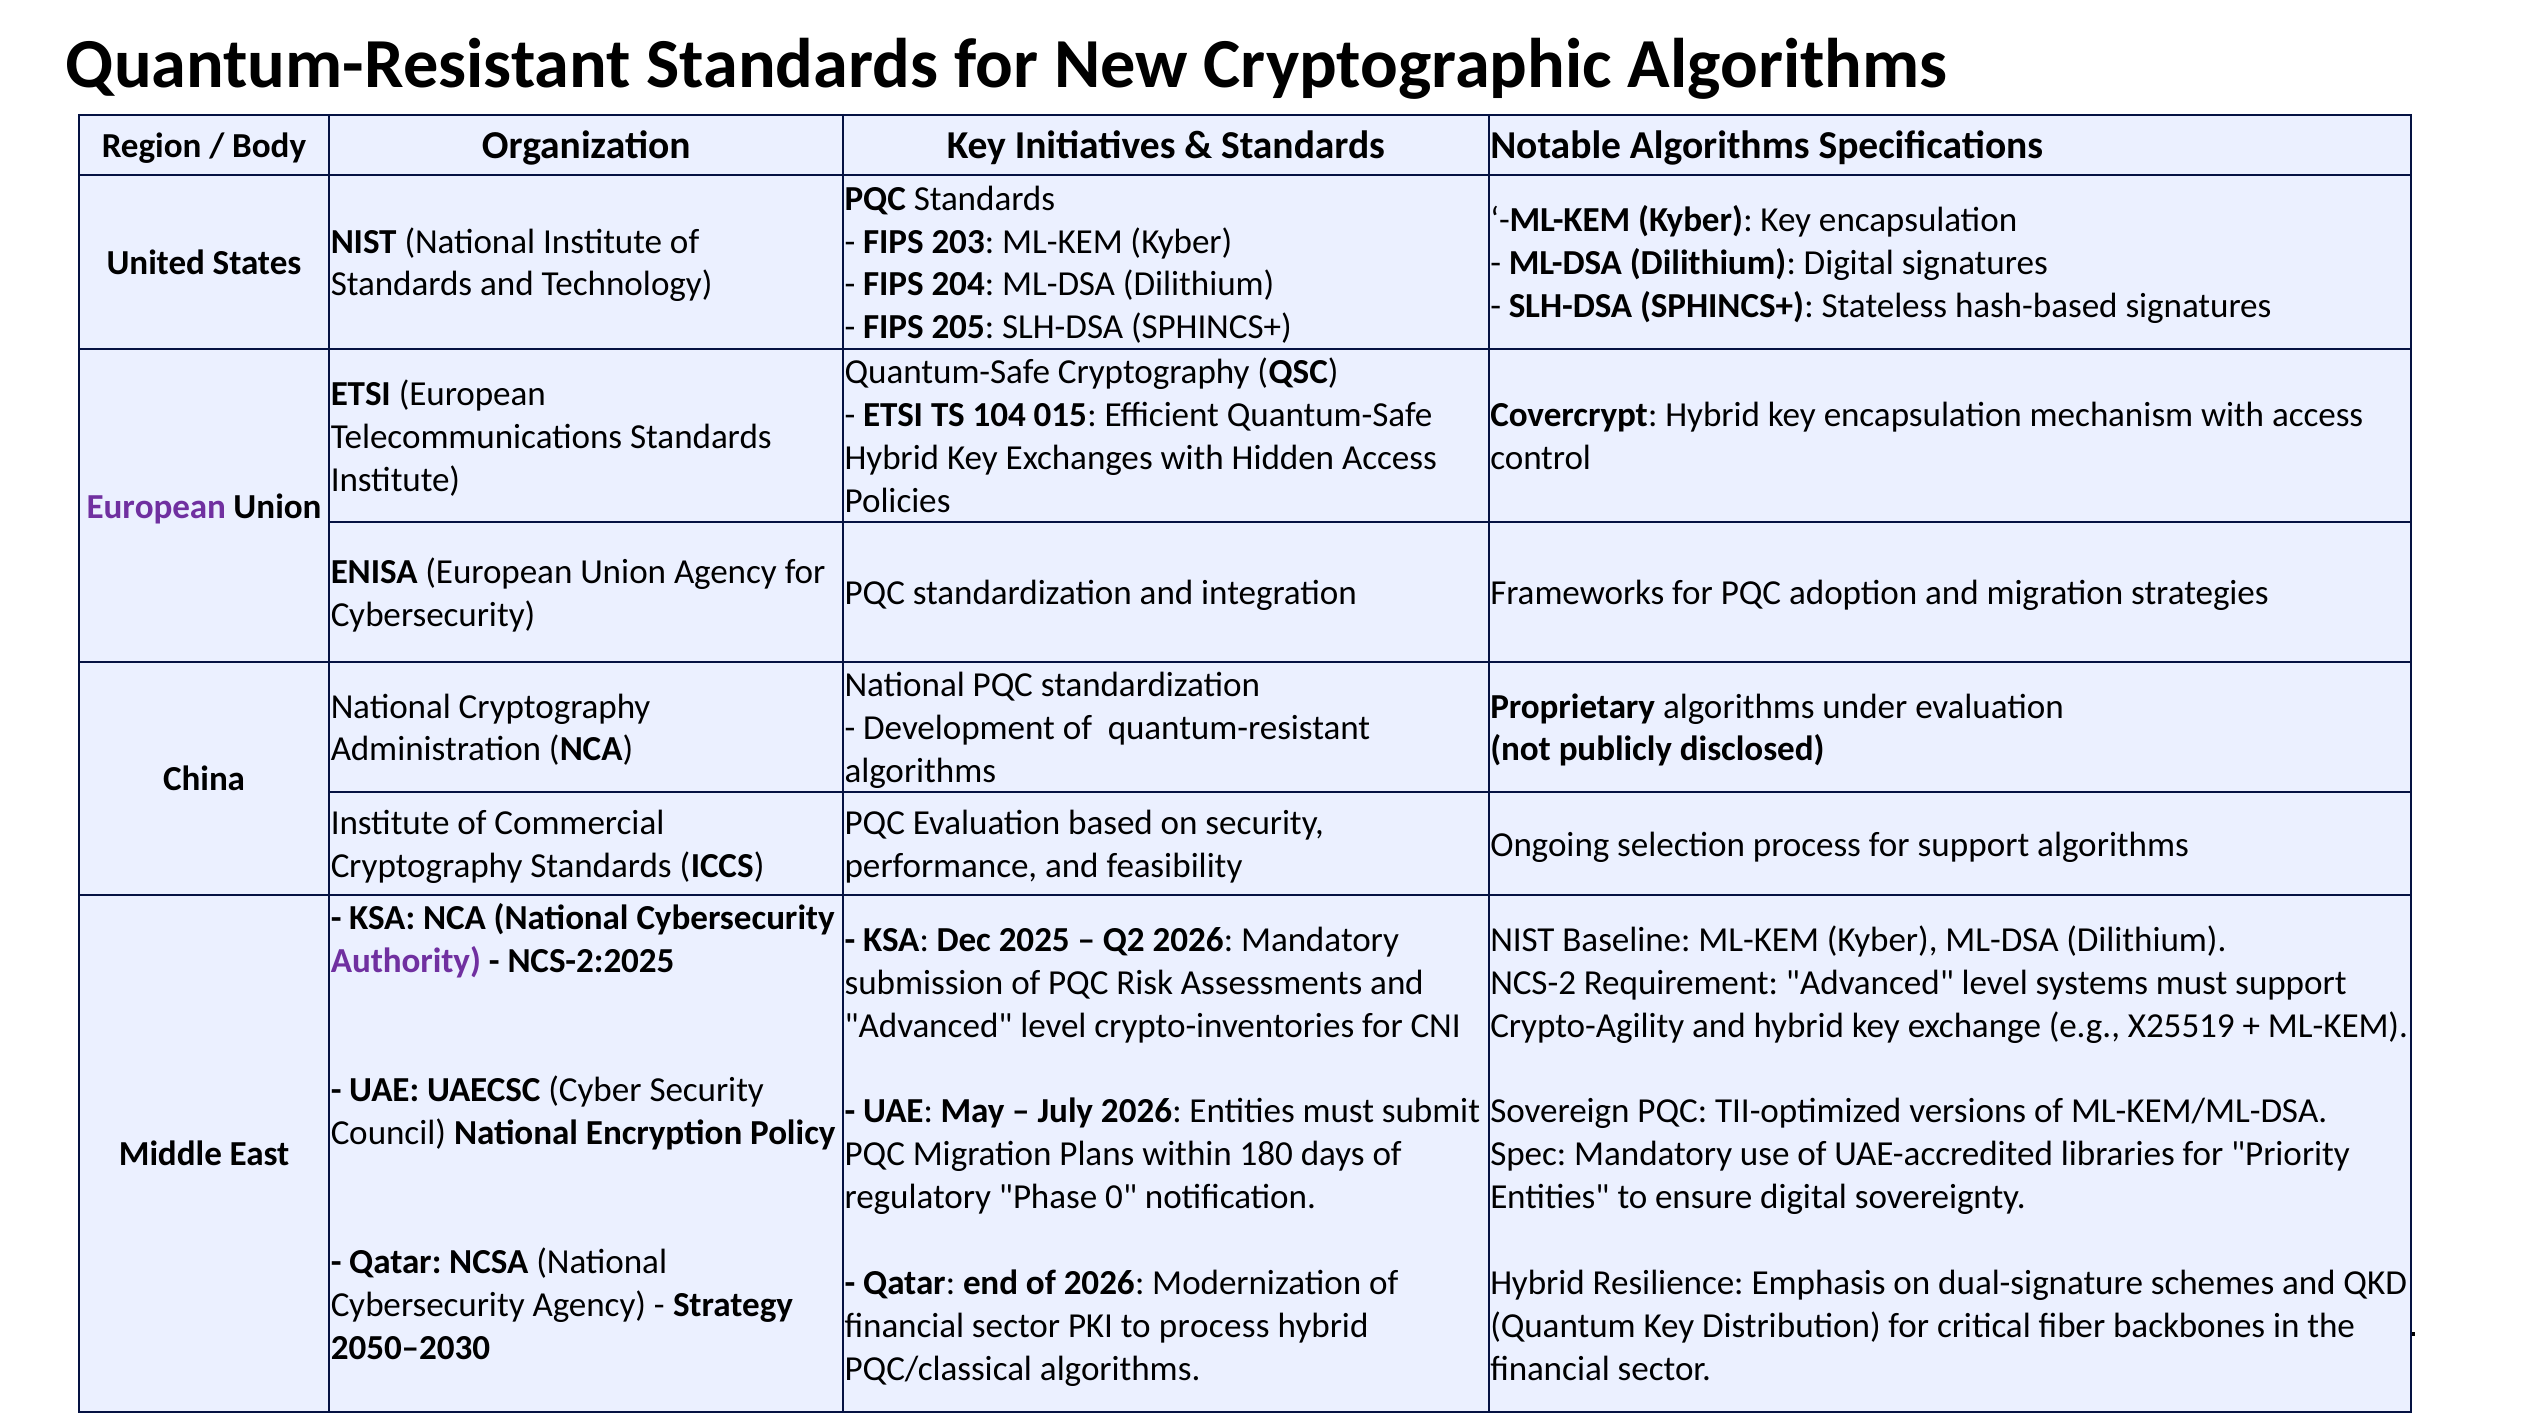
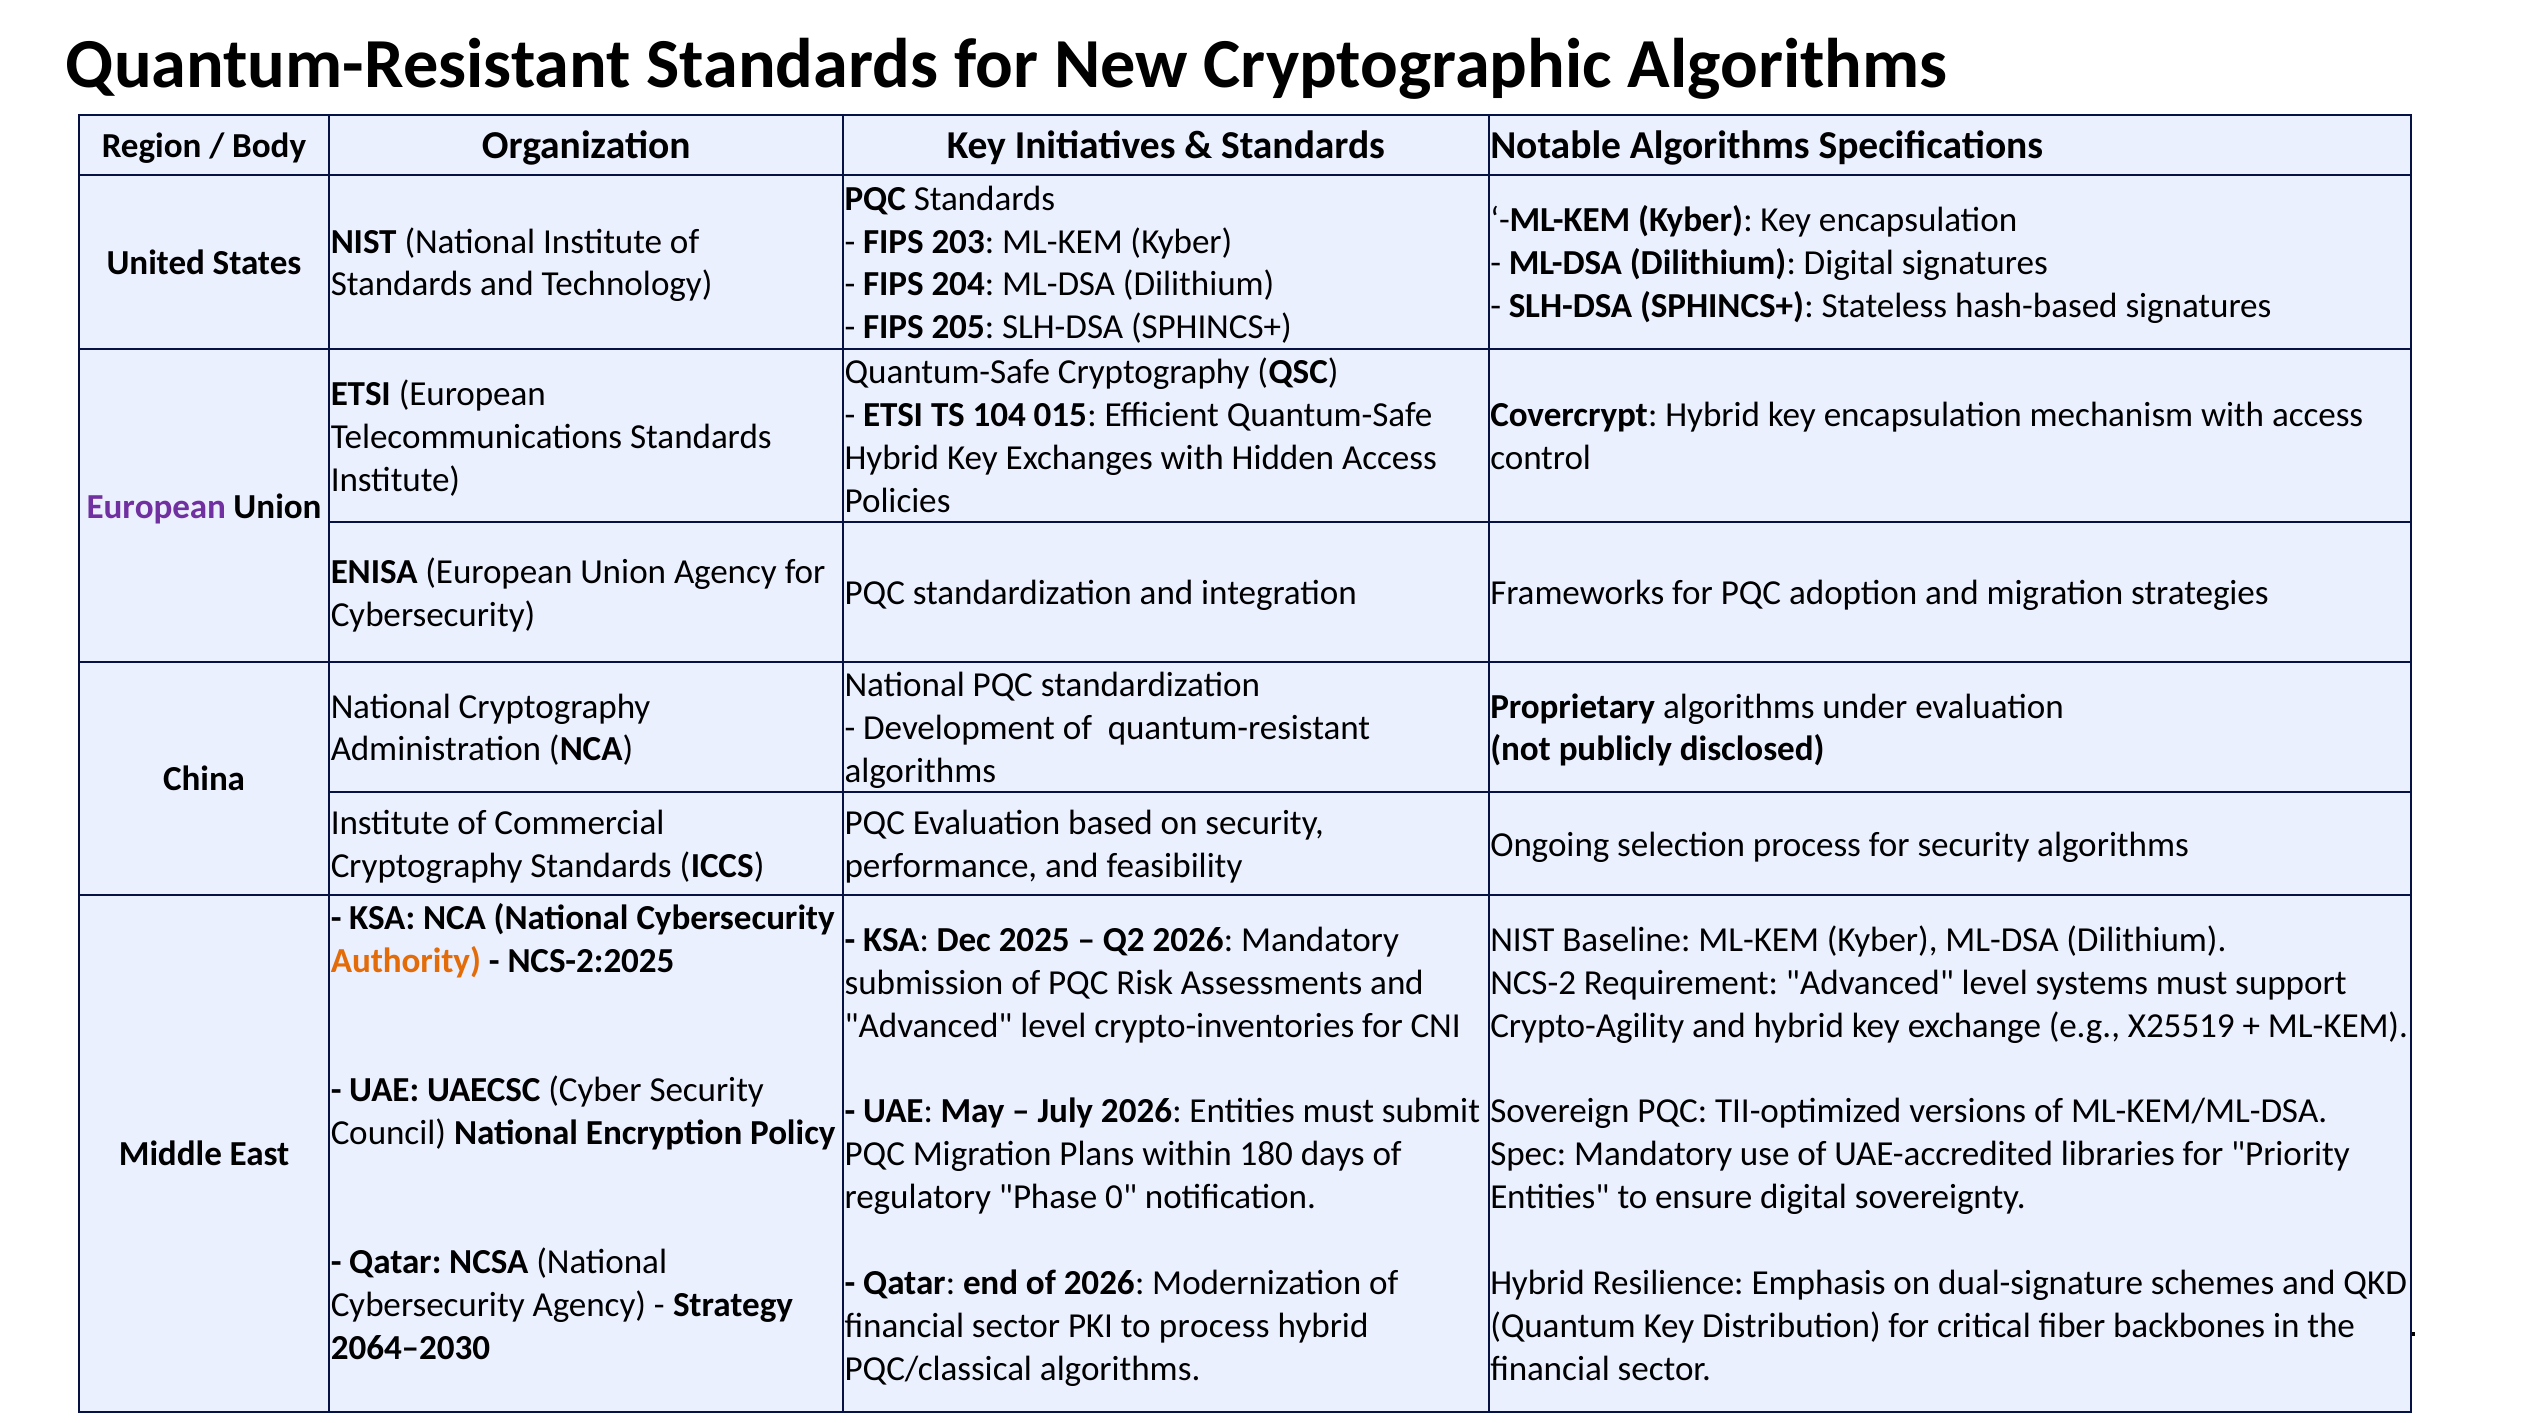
for support: support -> security
Authority colour: purple -> orange
2050–2030: 2050–2030 -> 2064–2030
